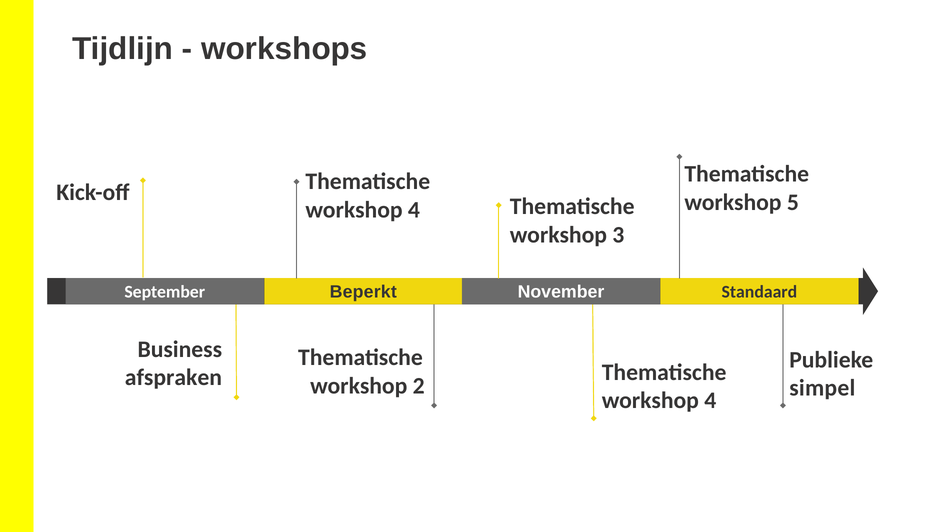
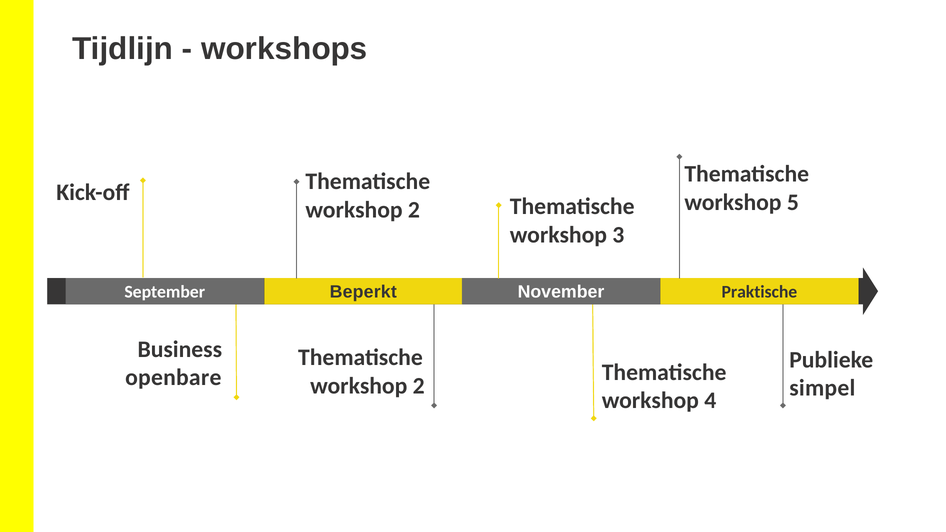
4 at (414, 210): 4 -> 2
Standaard: Standaard -> Praktische
afspraken: afspraken -> openbare
